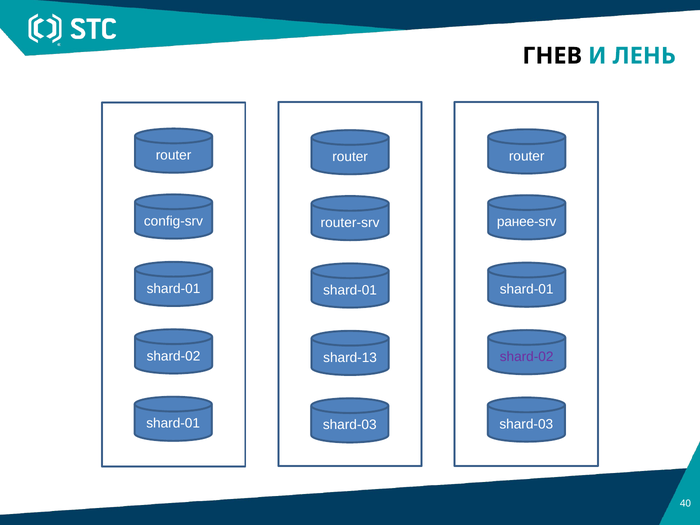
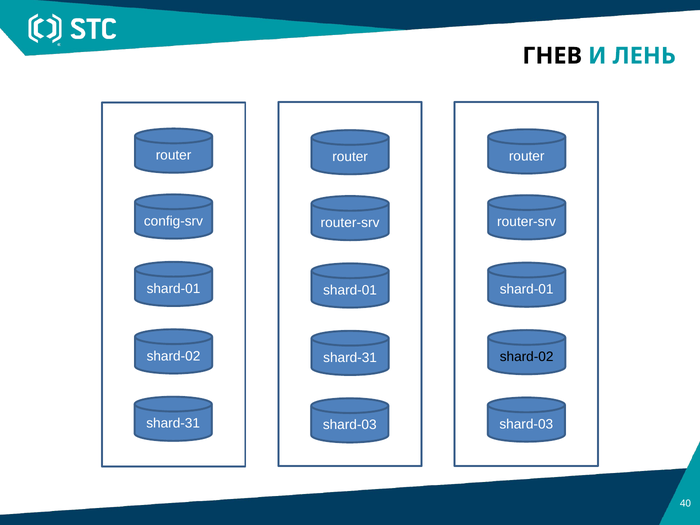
ранее-srv at (527, 222): ранее-srv -> router-srv
shard-02 at (527, 357) colour: purple -> black
shard-13 at (350, 358): shard-13 -> shard-31
shard-01 at (173, 423): shard-01 -> shard-31
